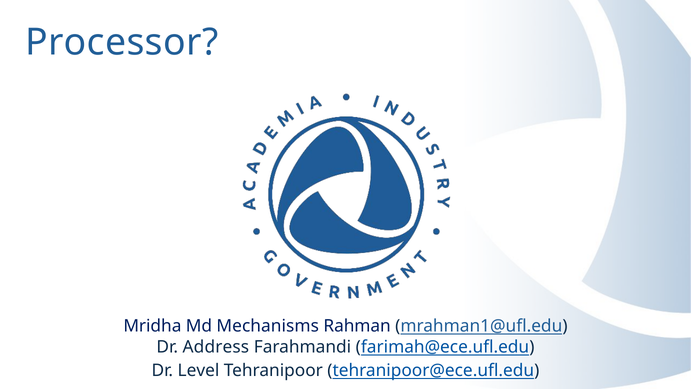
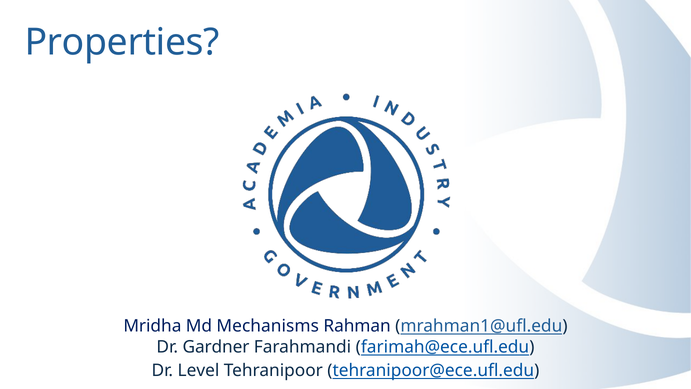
Processor: Processor -> Properties
Address: Address -> Gardner
